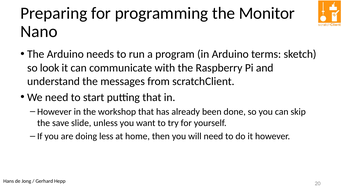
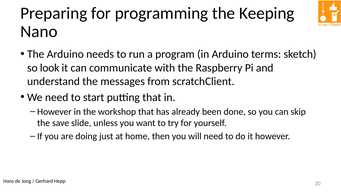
Monitor: Monitor -> Keeping
less: less -> just
